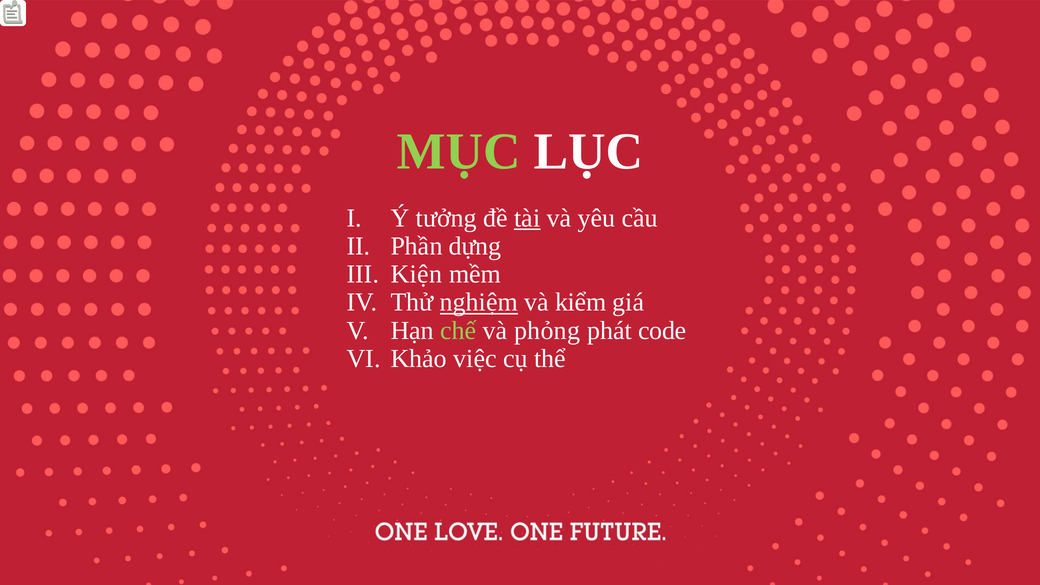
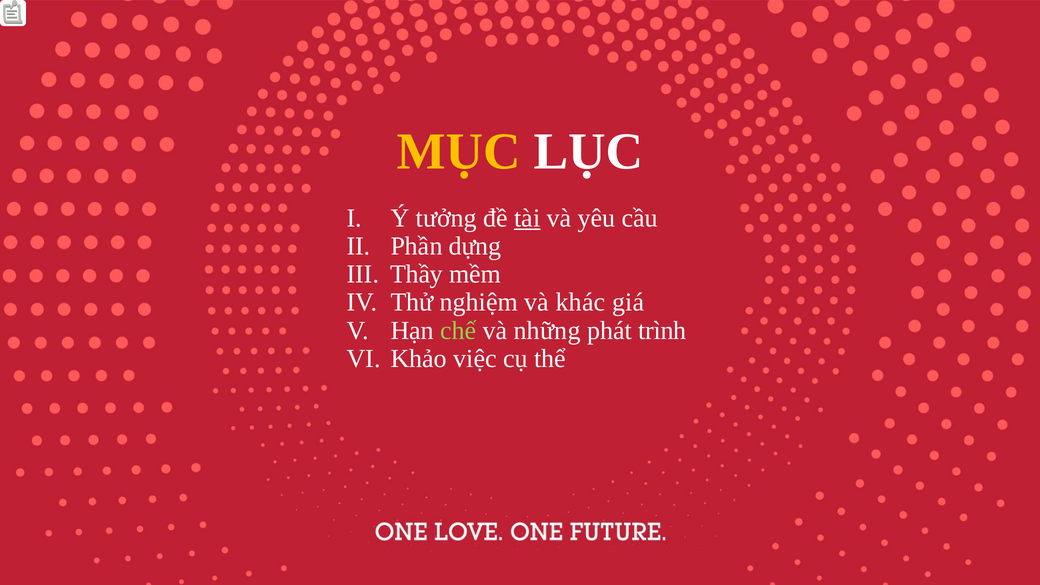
MỤC colour: light green -> yellow
Kiện: Kiện -> Thầy
nghiệm underline: present -> none
kiểm: kiểm -> khác
phỏng: phỏng -> những
code: code -> trình
